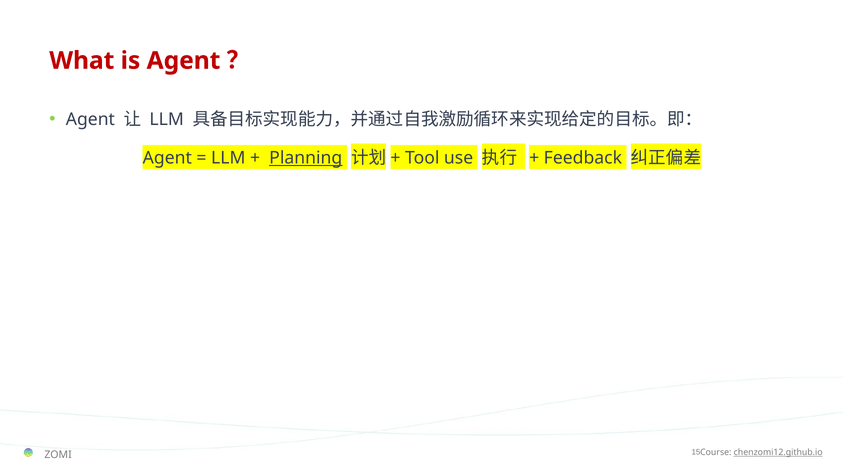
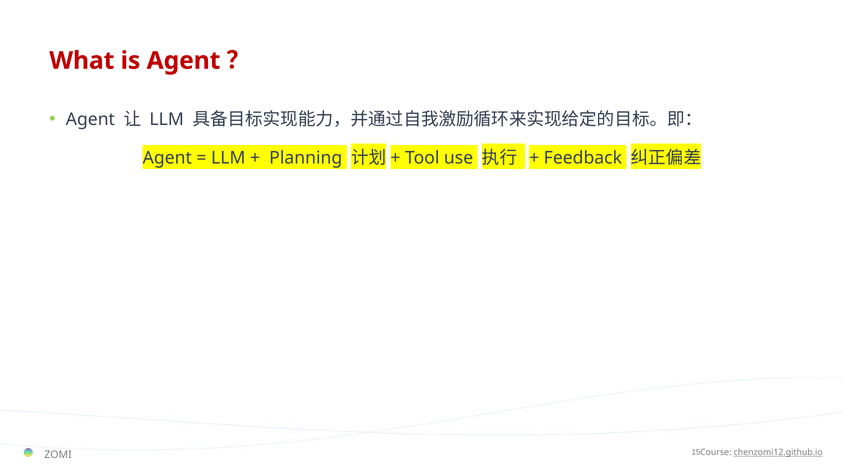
Planning underline: present -> none
